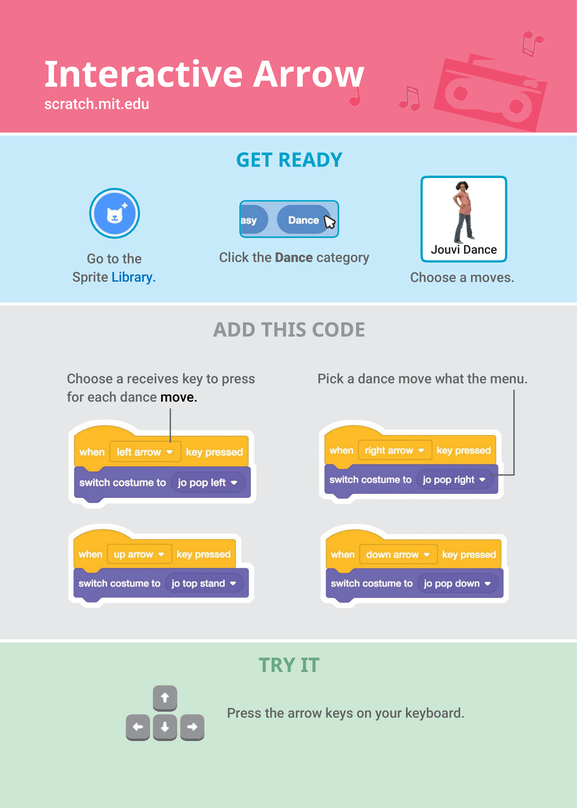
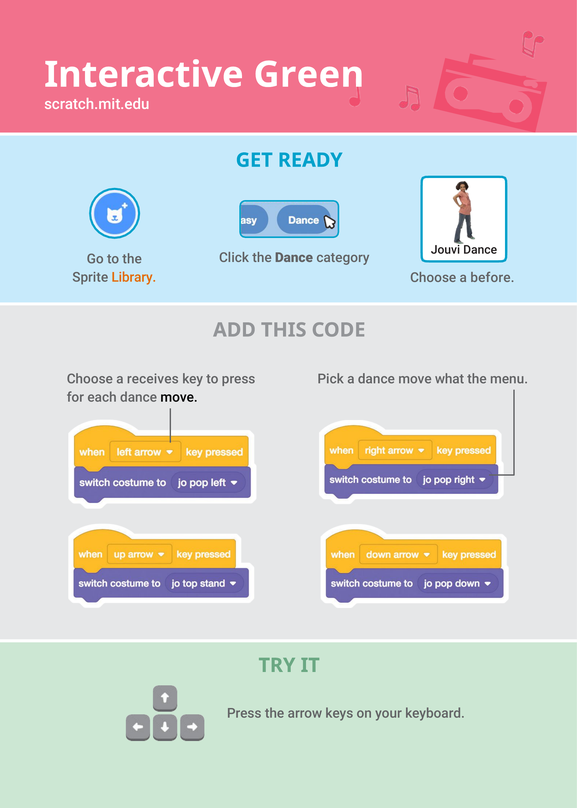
Arrow at (309, 75): Arrow -> Green
Library colour: blue -> orange
moves: moves -> before
